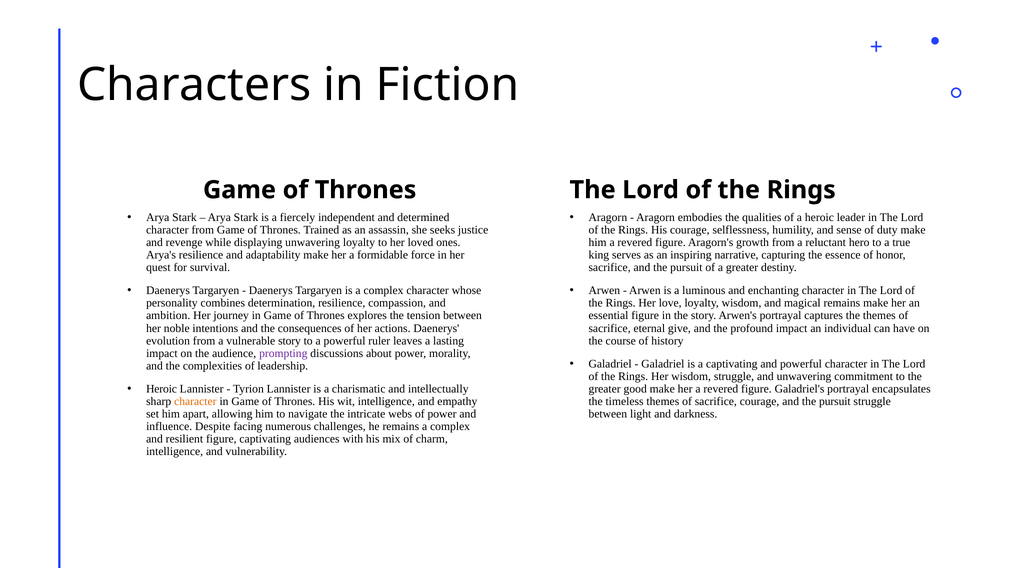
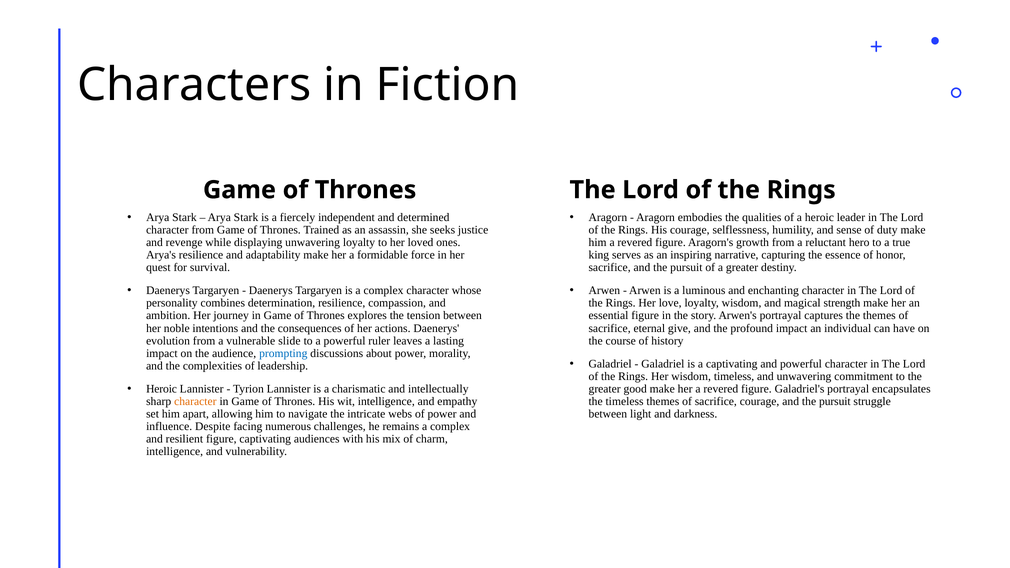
magical remains: remains -> strength
vulnerable story: story -> slide
prompting colour: purple -> blue
wisdom struggle: struggle -> timeless
